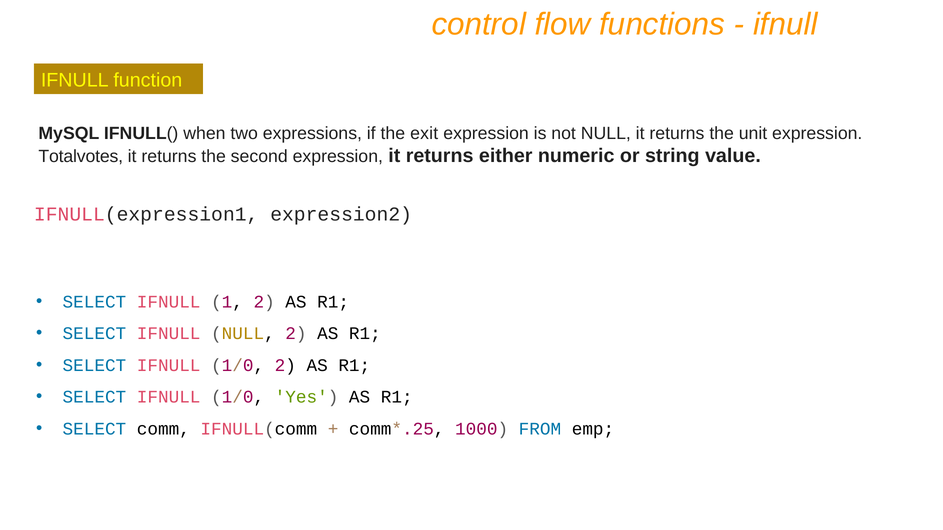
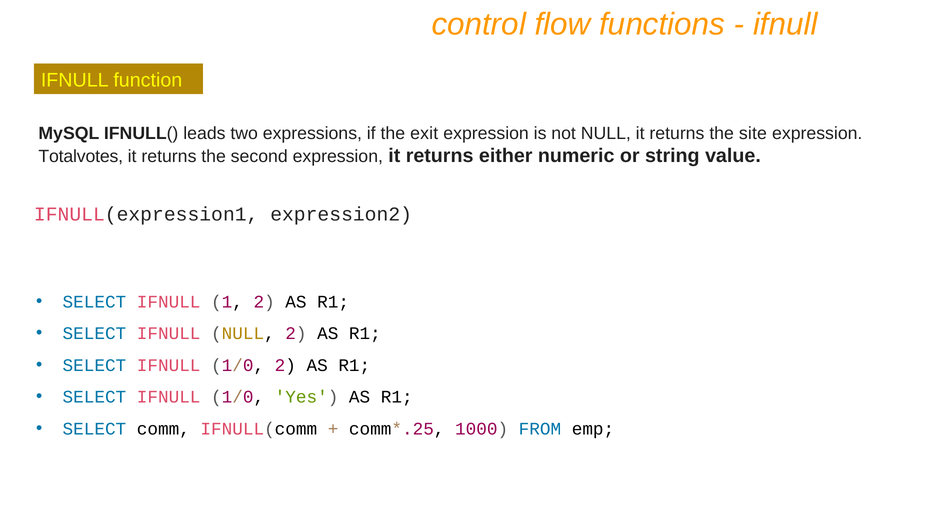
when: when -> leads
unit: unit -> site
